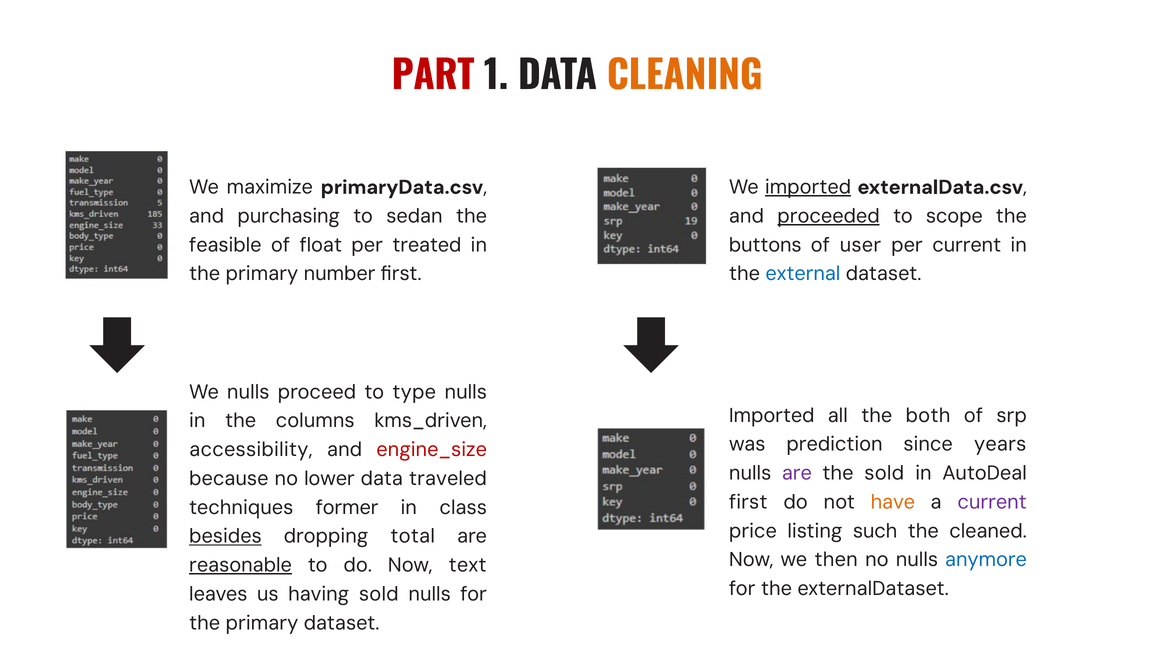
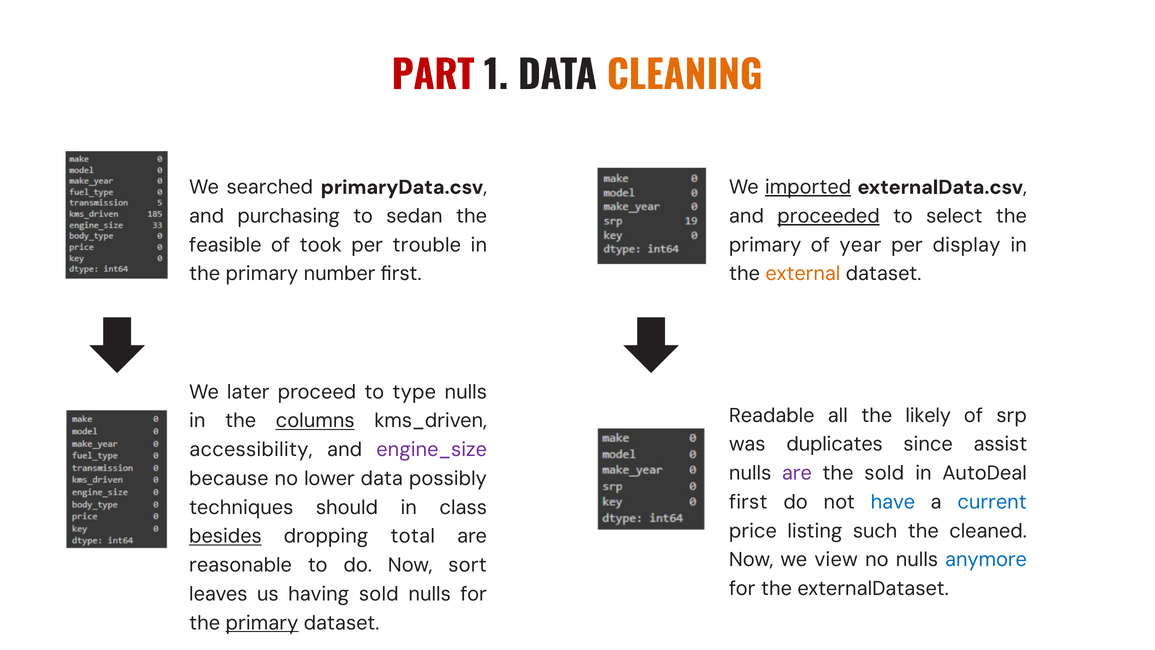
maximize: maximize -> searched
scope: scope -> select
float: float -> took
treated: treated -> trouble
buttons at (765, 245): buttons -> primary
user: user -> year
per current: current -> display
external colour: blue -> orange
We nulls: nulls -> later
Imported at (772, 415): Imported -> Readable
both: both -> likely
columns underline: none -> present
prediction: prediction -> duplicates
years: years -> assist
engine_size colour: red -> purple
traveled: traveled -> possibly
have colour: orange -> blue
current at (992, 502) colour: purple -> blue
former: former -> should
then: then -> view
reasonable underline: present -> none
text: text -> sort
primary at (262, 623) underline: none -> present
